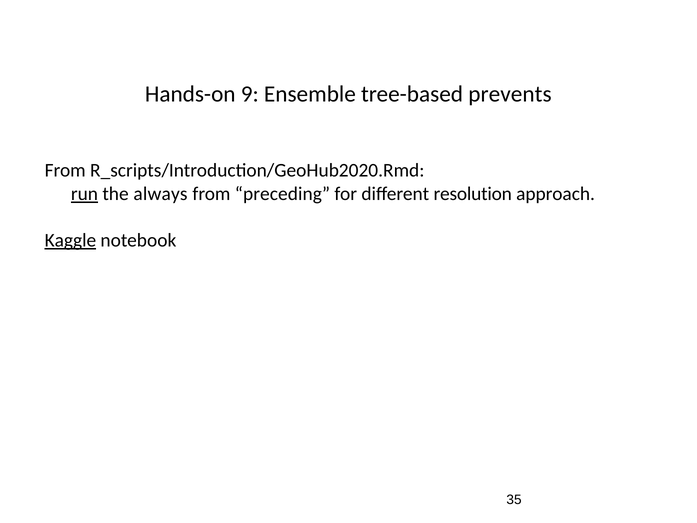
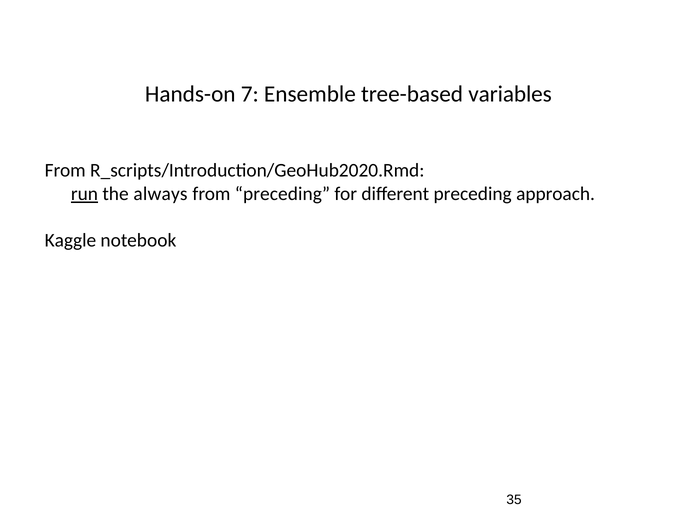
9: 9 -> 7
prevents: prevents -> variables
different resolution: resolution -> preceding
Kaggle underline: present -> none
